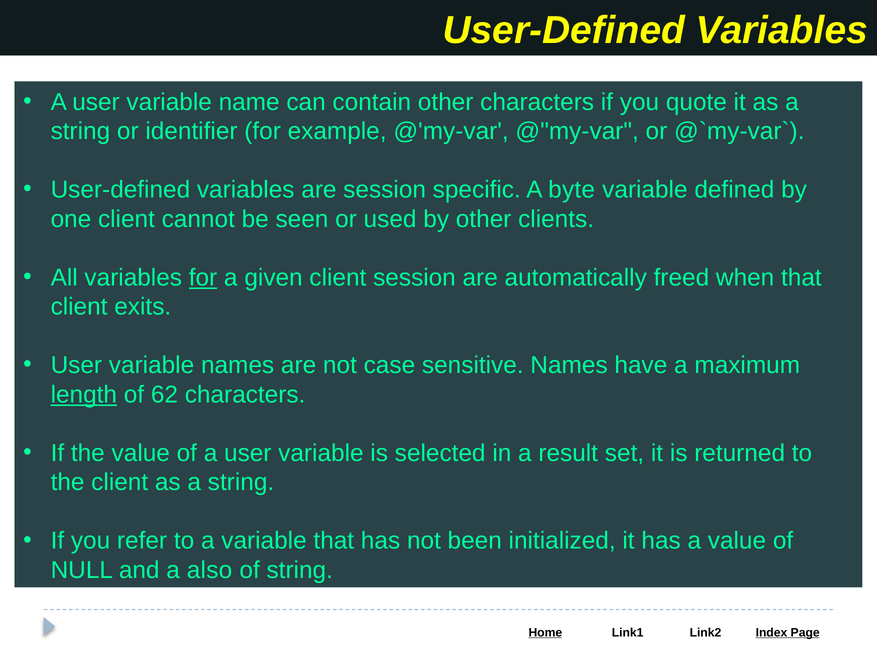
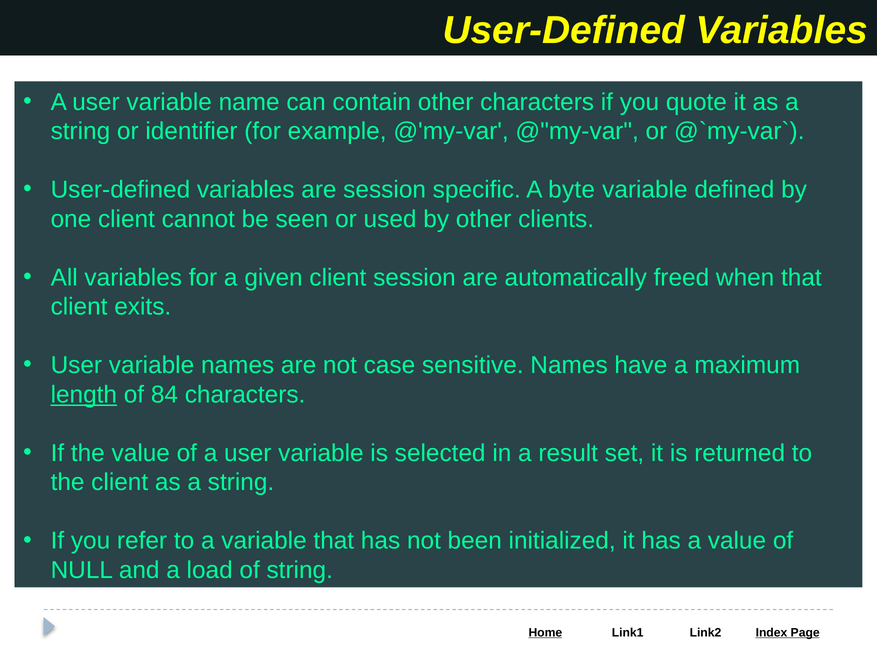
for at (203, 277) underline: present -> none
62: 62 -> 84
also: also -> load
